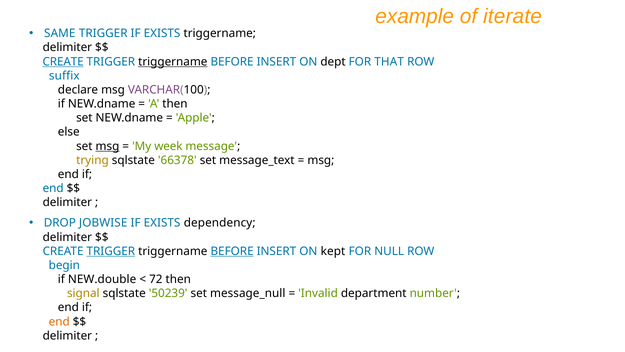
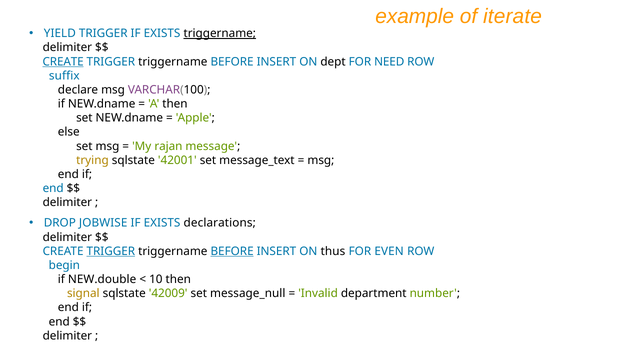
SAME: SAME -> YIELD
triggername at (220, 34) underline: none -> present
triggername at (173, 62) underline: present -> none
THAT: THAT -> NEED
msg at (107, 146) underline: present -> none
week: week -> rajan
66378: 66378 -> 42001
dependency: dependency -> declarations
kept: kept -> thus
NULL: NULL -> EVEN
72: 72 -> 10
50239: 50239 -> 42009
end at (59, 321) colour: orange -> black
